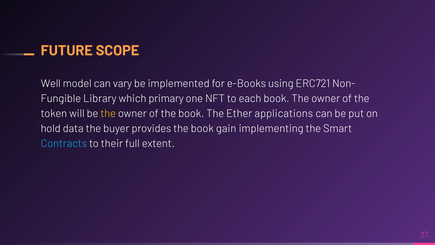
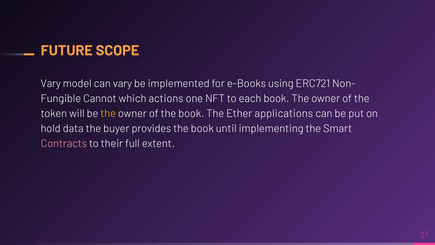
Well at (51, 83): Well -> Vary
Library: Library -> Cannot
primary: primary -> actions
gain: gain -> until
Contracts colour: light blue -> pink
